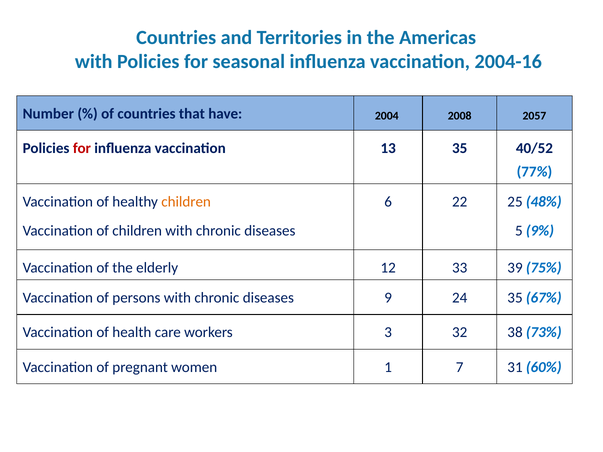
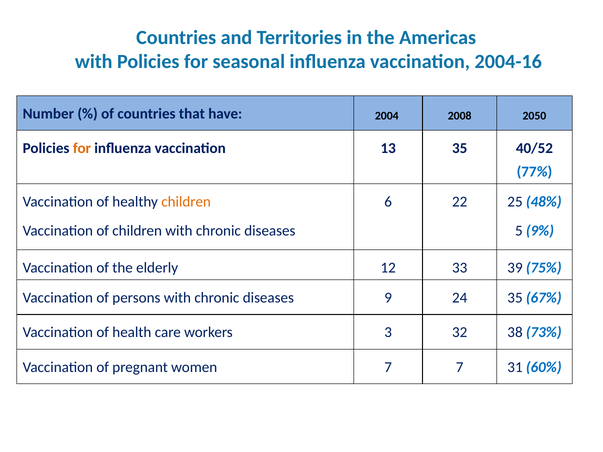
2057: 2057 -> 2050
for at (82, 148) colour: red -> orange
women 1: 1 -> 7
